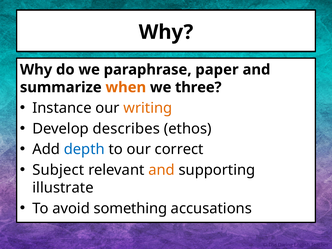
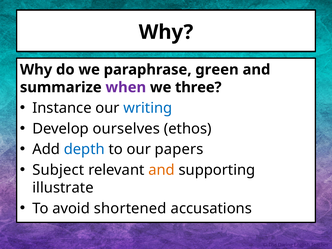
paper: paper -> green
when colour: orange -> purple
writing colour: orange -> blue
describes: describes -> ourselves
correct: correct -> papers
something: something -> shortened
